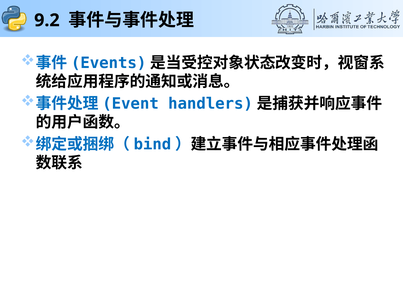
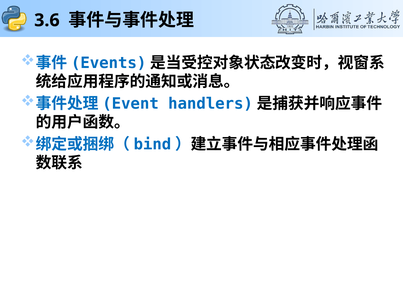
9.2: 9.2 -> 3.6
